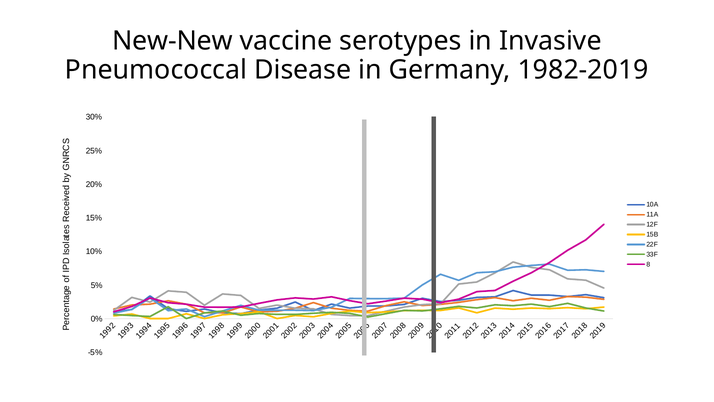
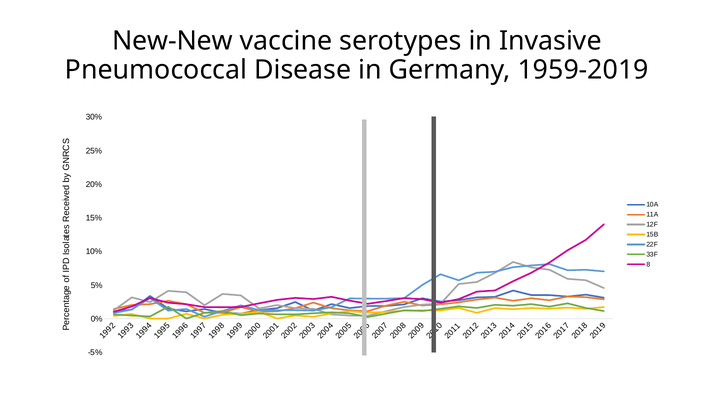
1982-2019: 1982-2019 -> 1959-2019
